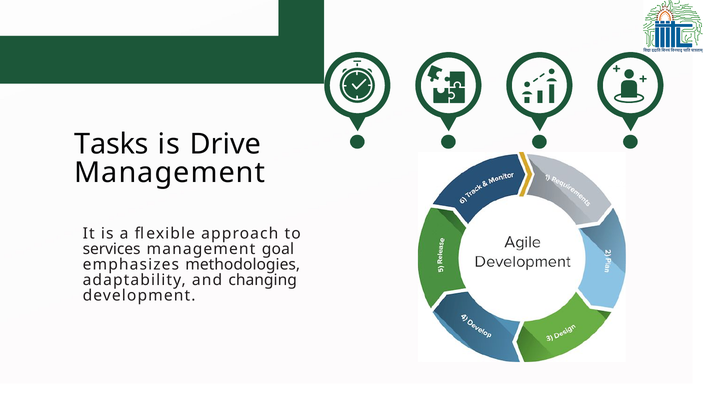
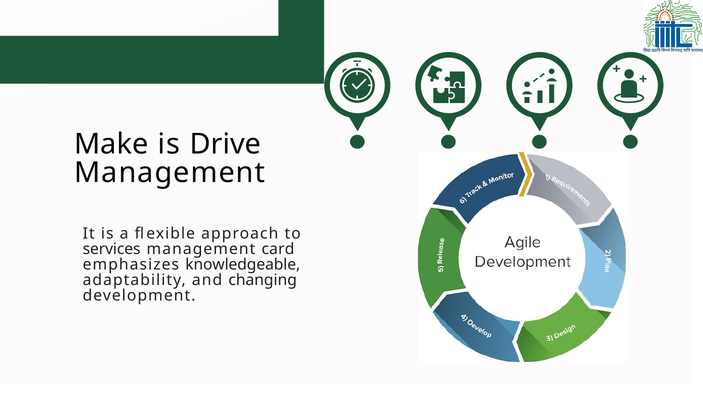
Tasks: Tasks -> Make
goal: goal -> card
methodologies: methodologies -> knowledgeable
